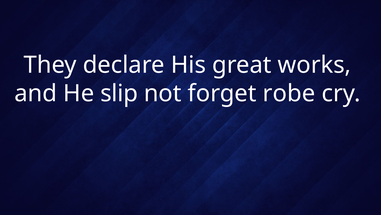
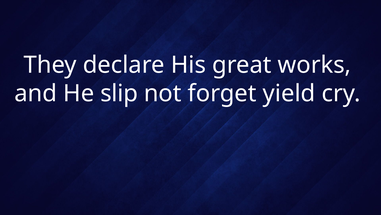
robe: robe -> yield
